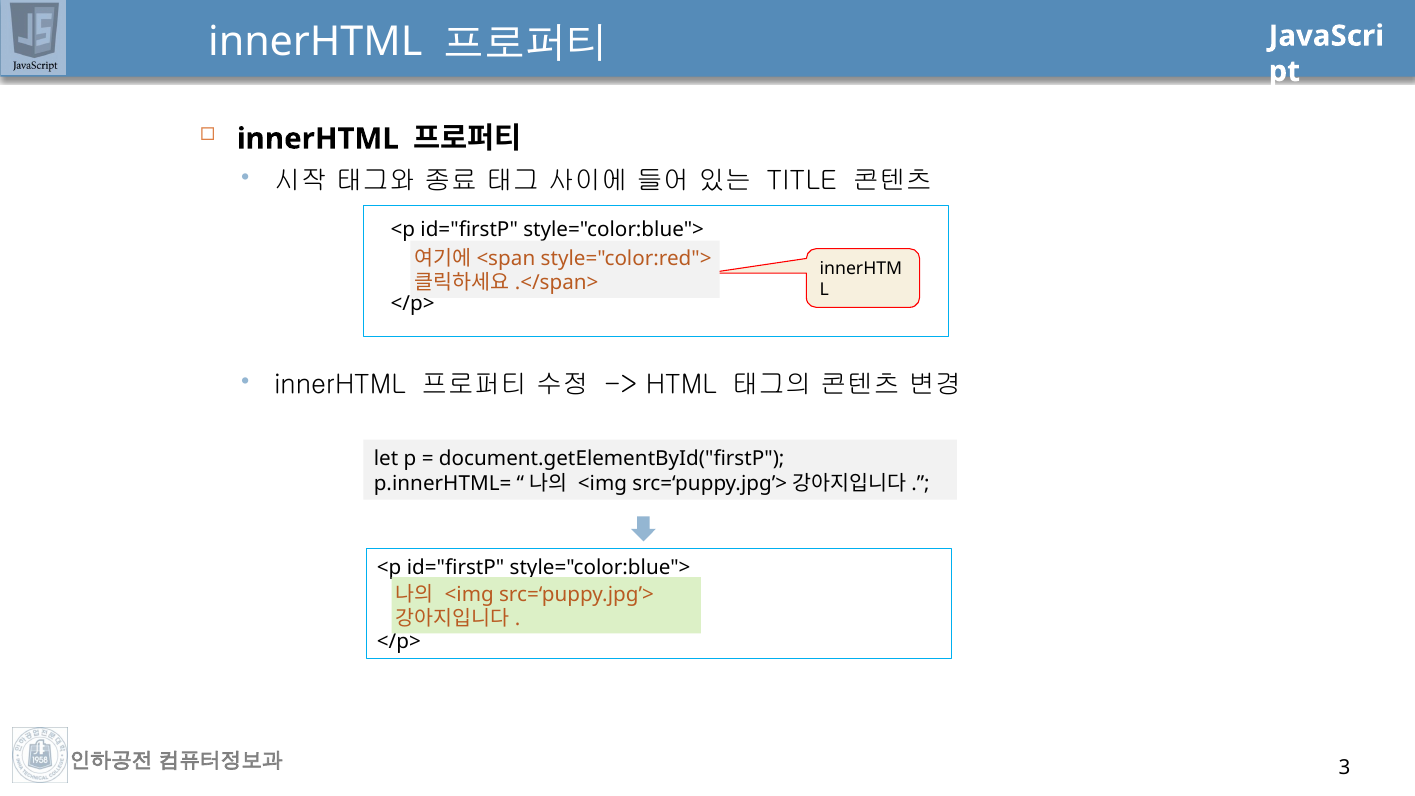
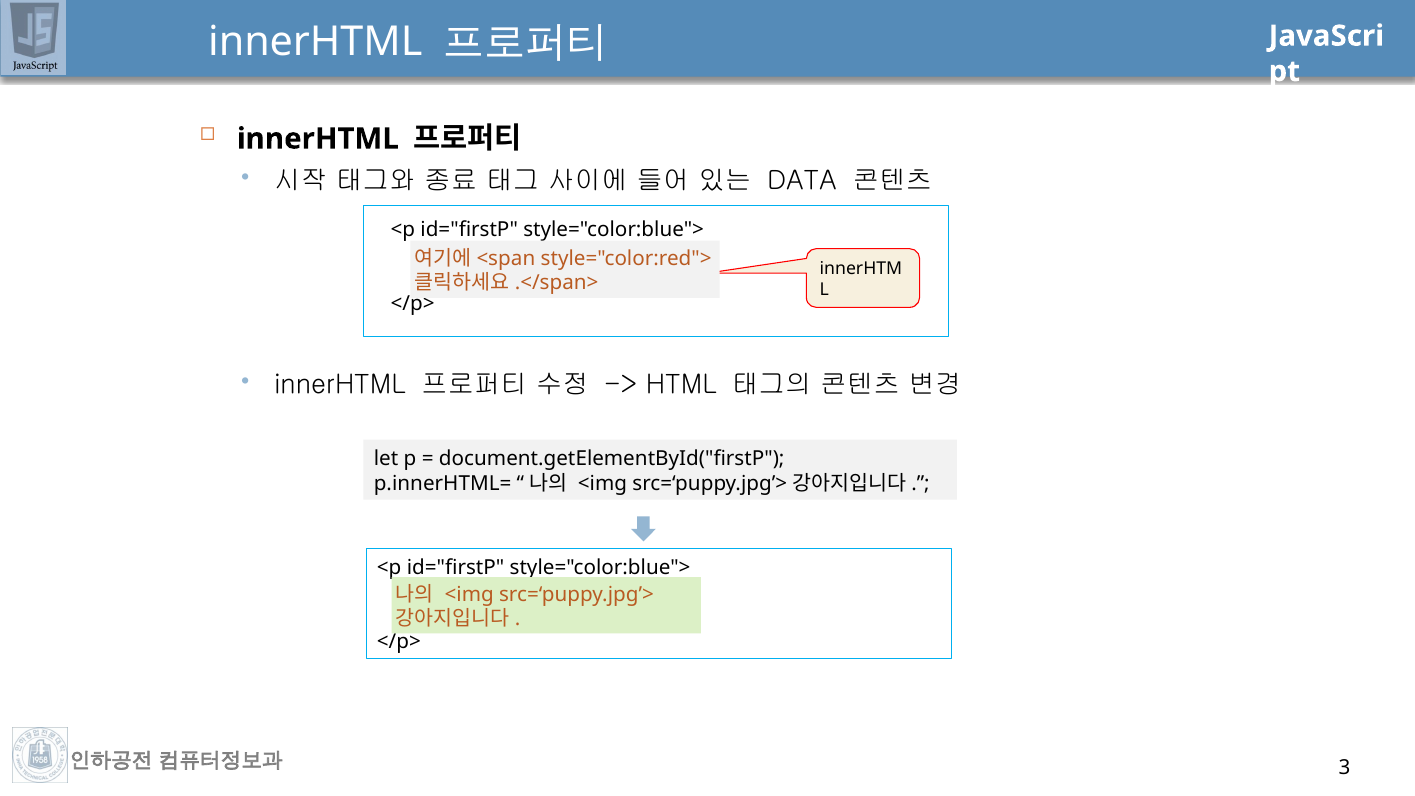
TITLE: TITLE -> DATA
